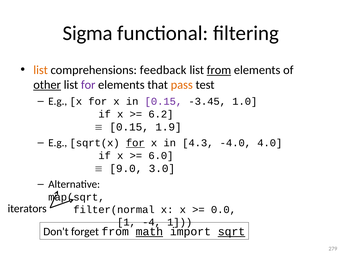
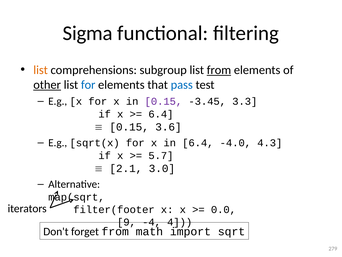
feedback: feedback -> subgroup
for at (88, 85) colour: purple -> blue
pass colour: orange -> blue
1.0: 1.0 -> 3.3
6.2 at (161, 114): 6.2 -> 6.4
1.9: 1.9 -> 3.6
for at (135, 143) underline: present -> none
in 4.3: 4.3 -> 6.4
4.0: 4.0 -> 4.3
6.0: 6.0 -> 5.7
9.0: 9.0 -> 2.1
filter(normal: filter(normal -> filter(footer
1 at (126, 222): 1 -> 9
-4 1: 1 -> 4
math underline: present -> none
sqrt underline: present -> none
